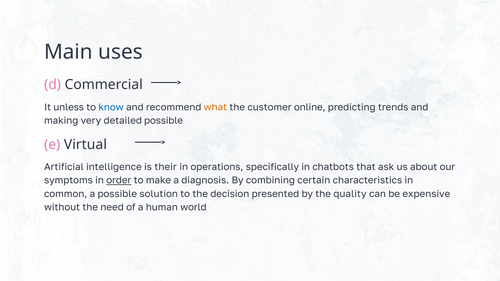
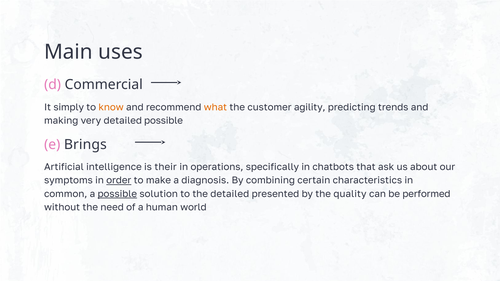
unless: unless -> simply
know colour: blue -> orange
online: online -> agility
Virtual: Virtual -> Brings
possible at (117, 194) underline: none -> present
the decision: decision -> detailed
expensive: expensive -> performed
